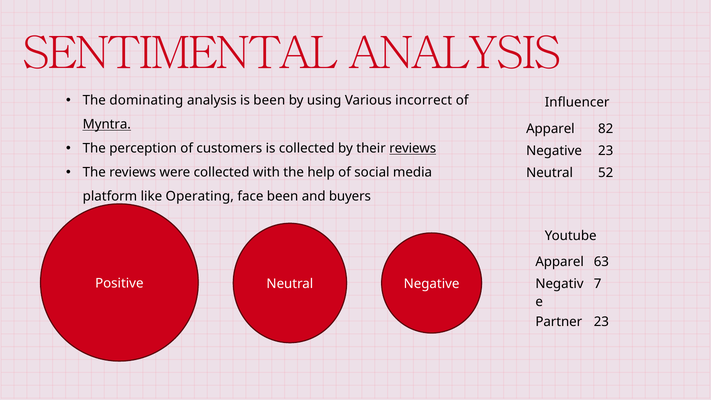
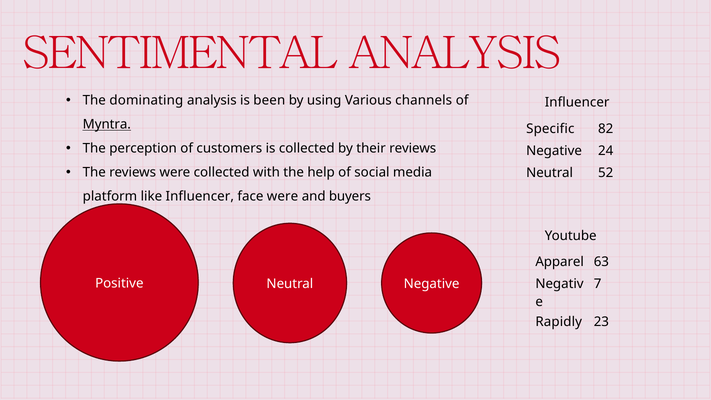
incorrect: incorrect -> channels
Apparel at (550, 129): Apparel -> Specific
reviews at (413, 148) underline: present -> none
Negative 23: 23 -> 24
Operating at (200, 196): Operating -> Influencer
face been: been -> were
Partner: Partner -> Rapidly
